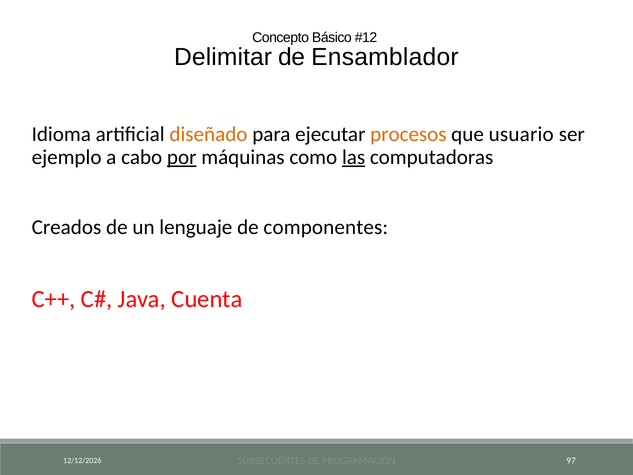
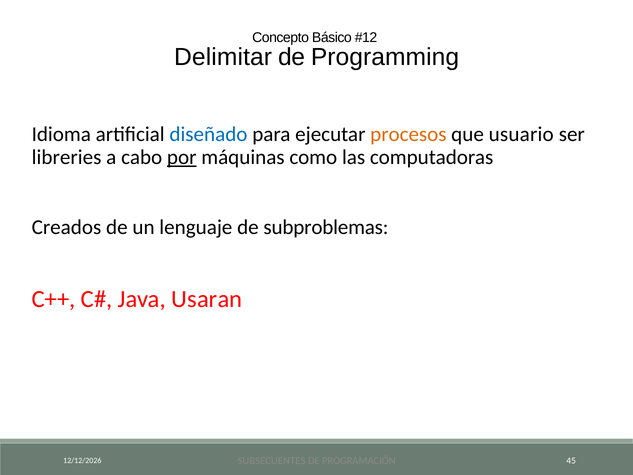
Ensamblador: Ensamblador -> Programming
diseñado colour: orange -> blue
ejemplo: ejemplo -> libreries
las underline: present -> none
componentes: componentes -> subproblemas
Cuenta: Cuenta -> Usaran
97: 97 -> 45
